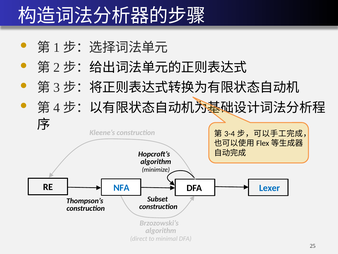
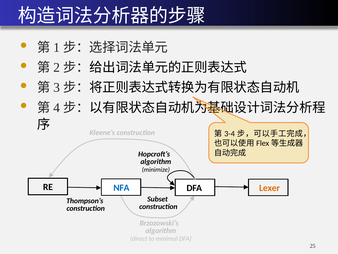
Lexer colour: blue -> orange
